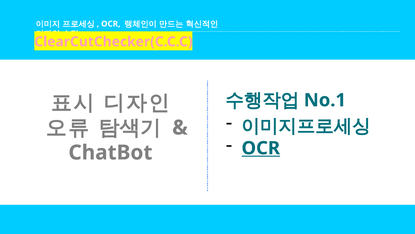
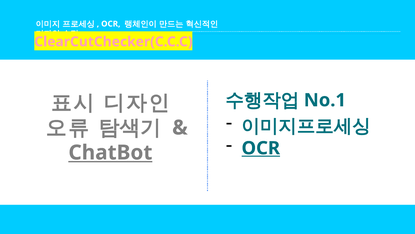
ChatBot underline: none -> present
